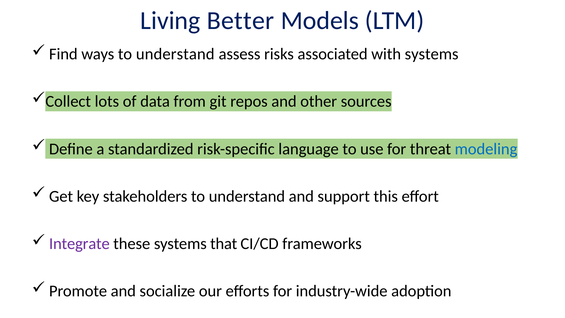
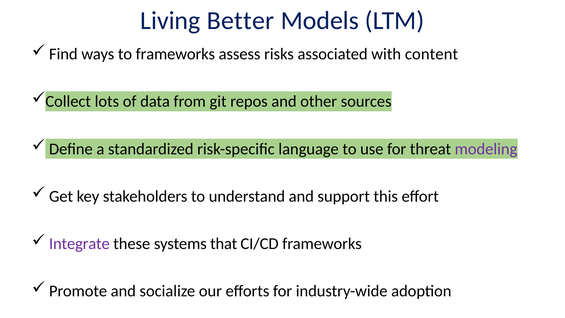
ways to understand: understand -> frameworks
with systems: systems -> content
modeling colour: blue -> purple
